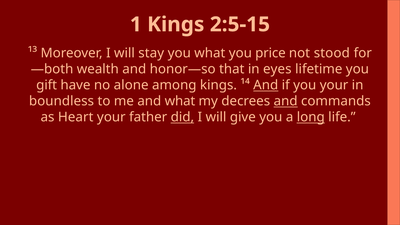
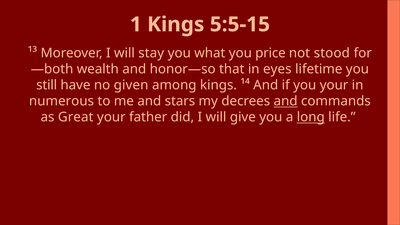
2:5-15: 2:5-15 -> 5:5-15
gift: gift -> still
alone: alone -> given
And at (266, 85) underline: present -> none
boundless: boundless -> numerous
and what: what -> stars
Heart: Heart -> Great
did underline: present -> none
